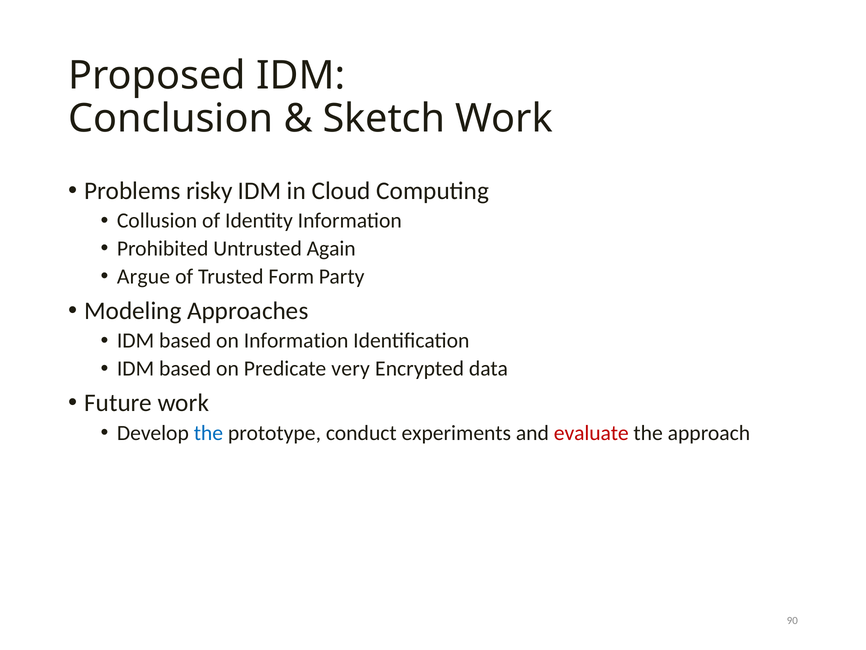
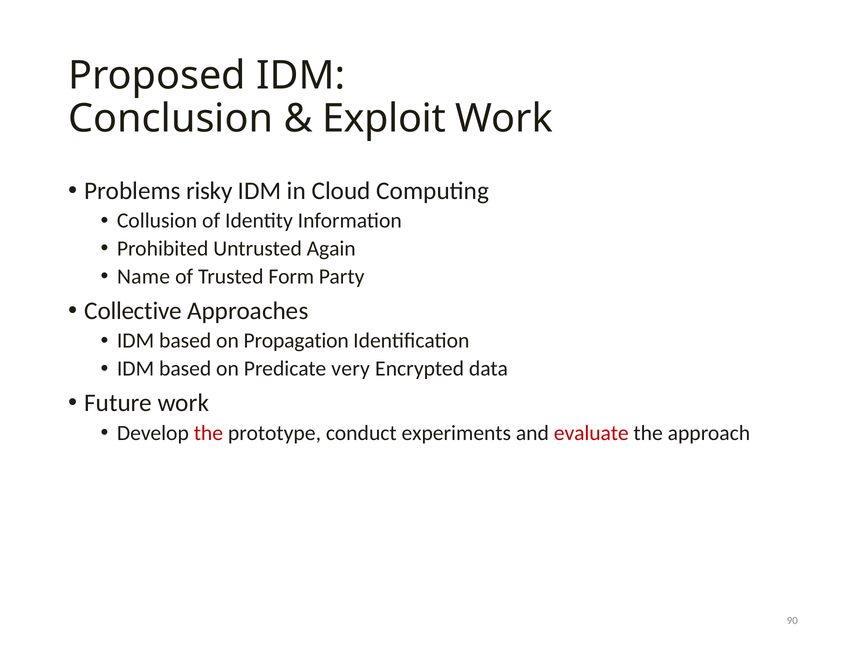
Sketch: Sketch -> Exploit
Argue: Argue -> Name
Modeling: Modeling -> Collective
on Information: Information -> Propagation
the at (208, 433) colour: blue -> red
